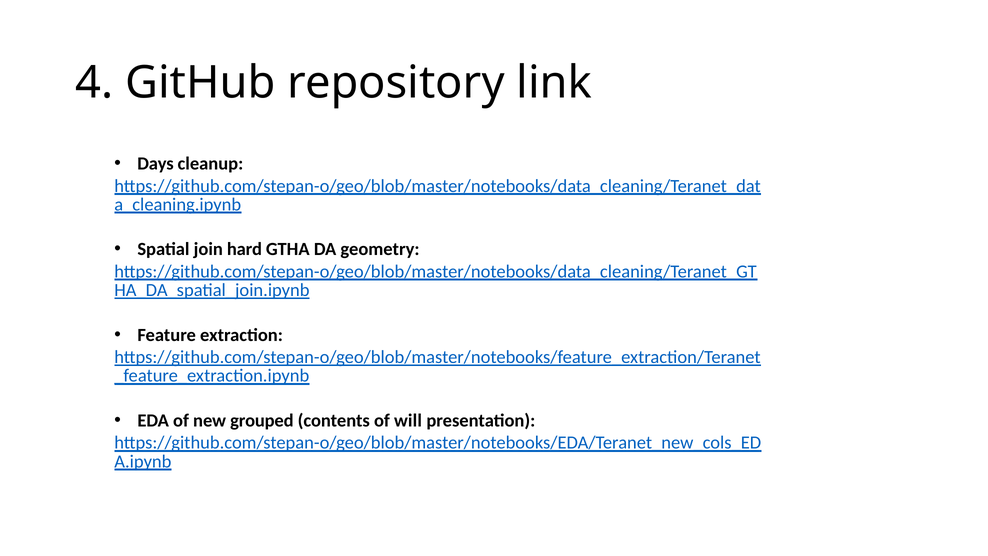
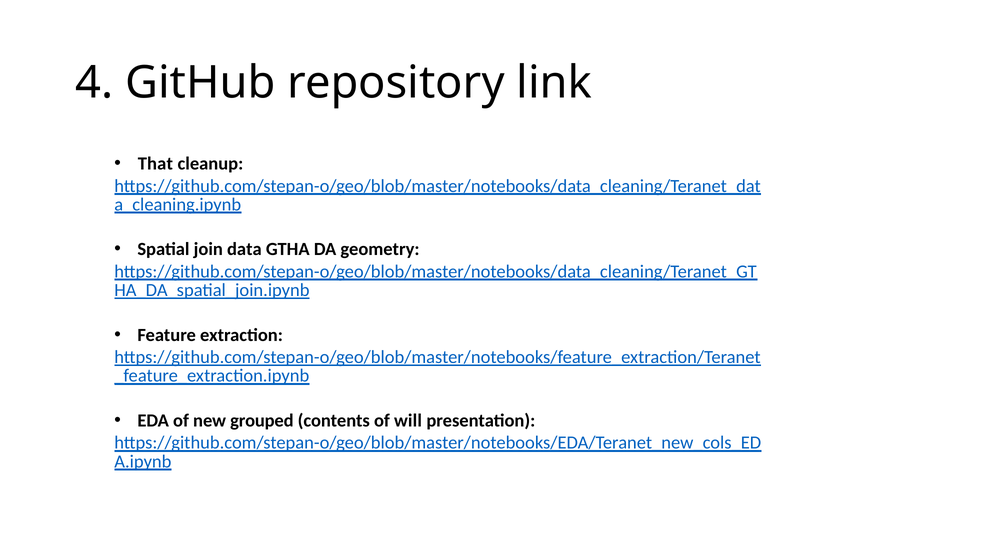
Days: Days -> That
hard: hard -> data
